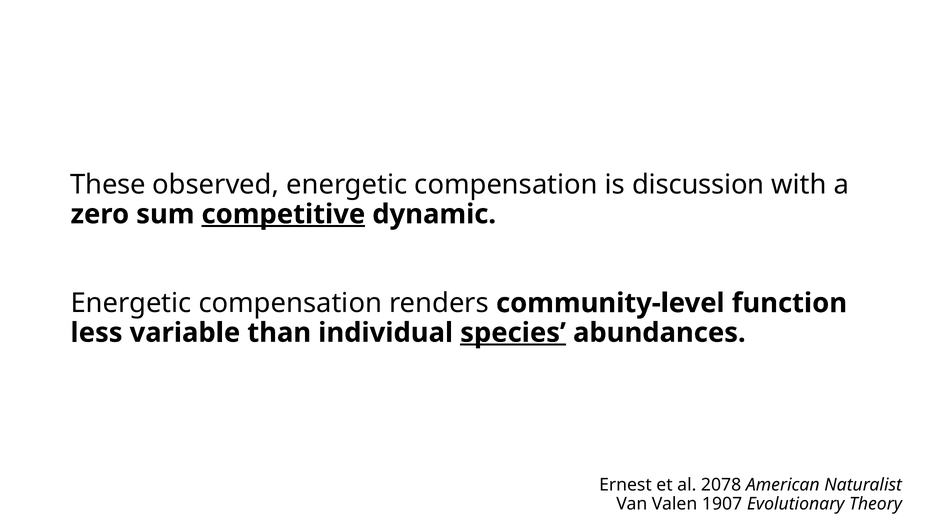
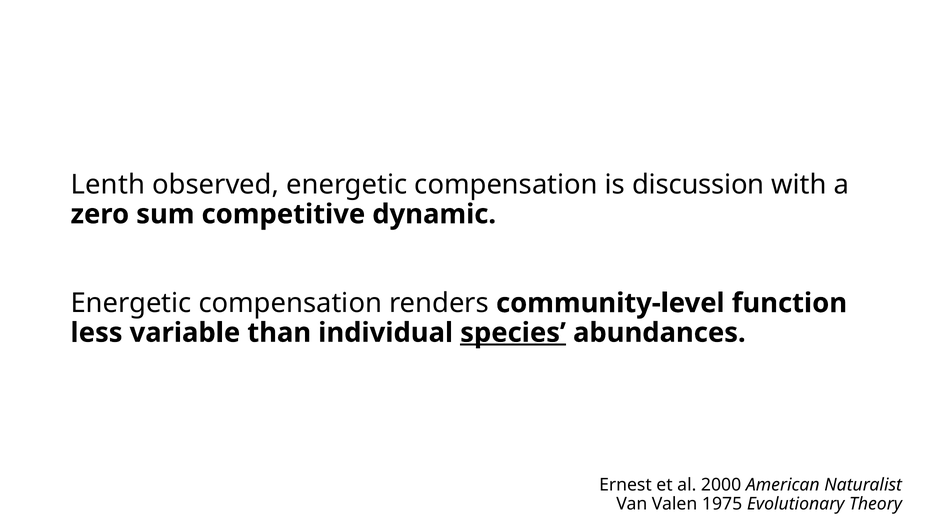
These: These -> Lenth
competitive underline: present -> none
2078: 2078 -> 2000
1907: 1907 -> 1975
